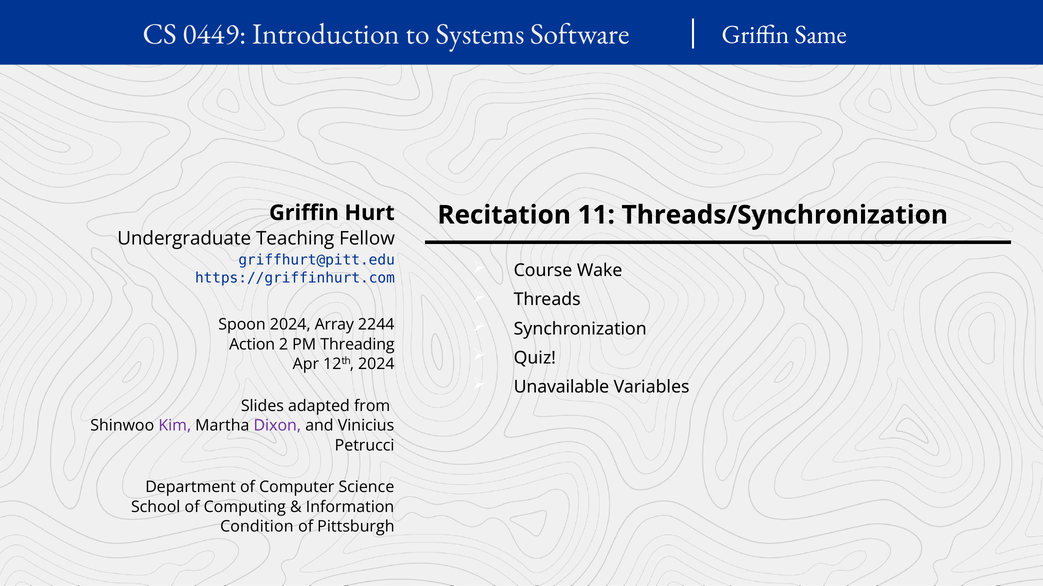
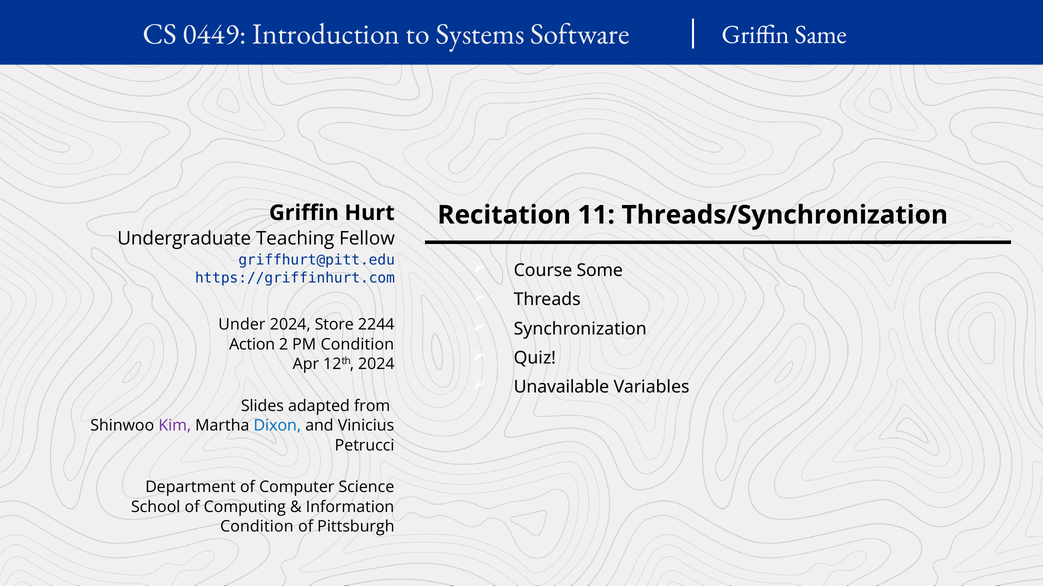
Wake: Wake -> Some
Spoon: Spoon -> Under
Array: Array -> Store
PM Threading: Threading -> Condition
Dixon at (277, 426) colour: purple -> blue
